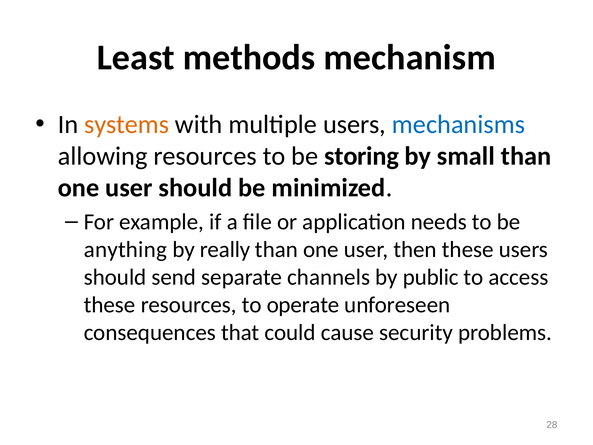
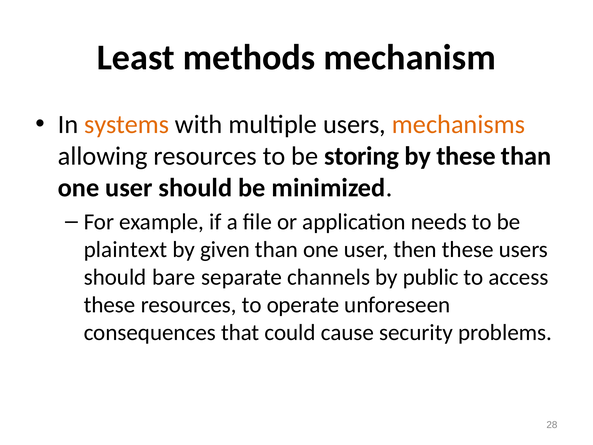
mechanisms colour: blue -> orange
by small: small -> these
anything: anything -> plaintext
really: really -> given
send: send -> bare
